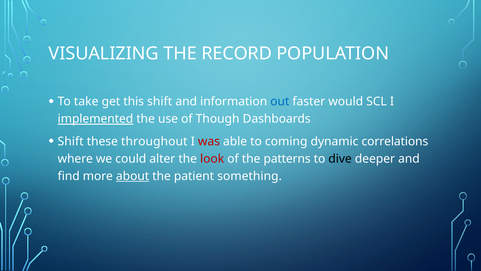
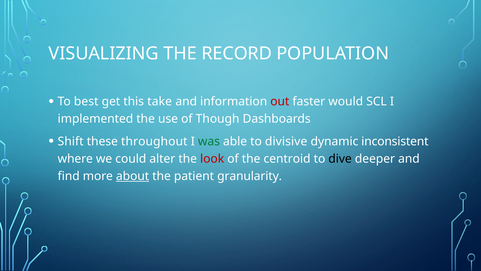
take: take -> best
this shift: shift -> take
out colour: blue -> red
implemented underline: present -> none
was colour: red -> green
coming: coming -> divisive
correlations: correlations -> inconsistent
patterns: patterns -> centroid
something: something -> granularity
